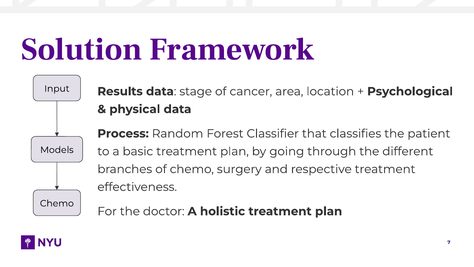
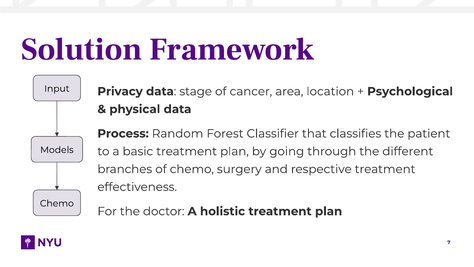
Results: Results -> Privacy
